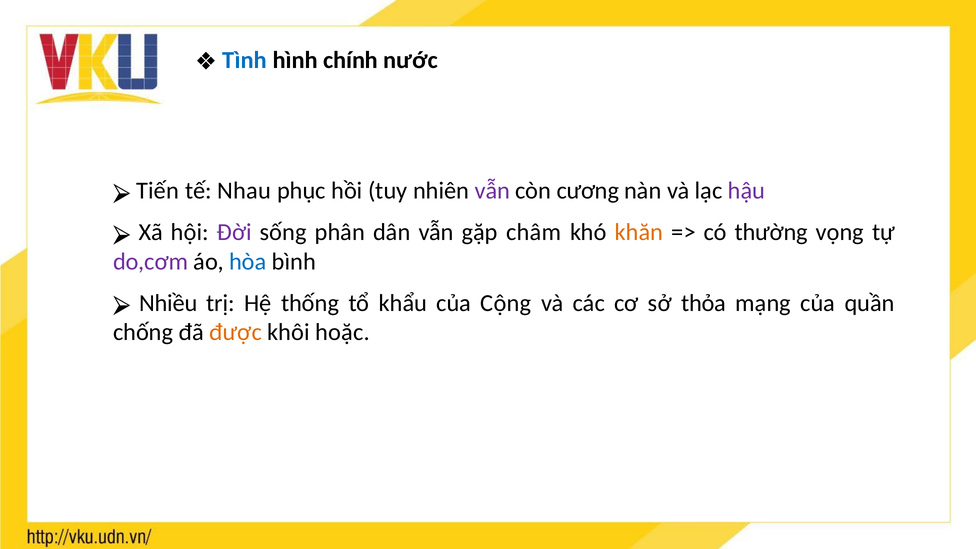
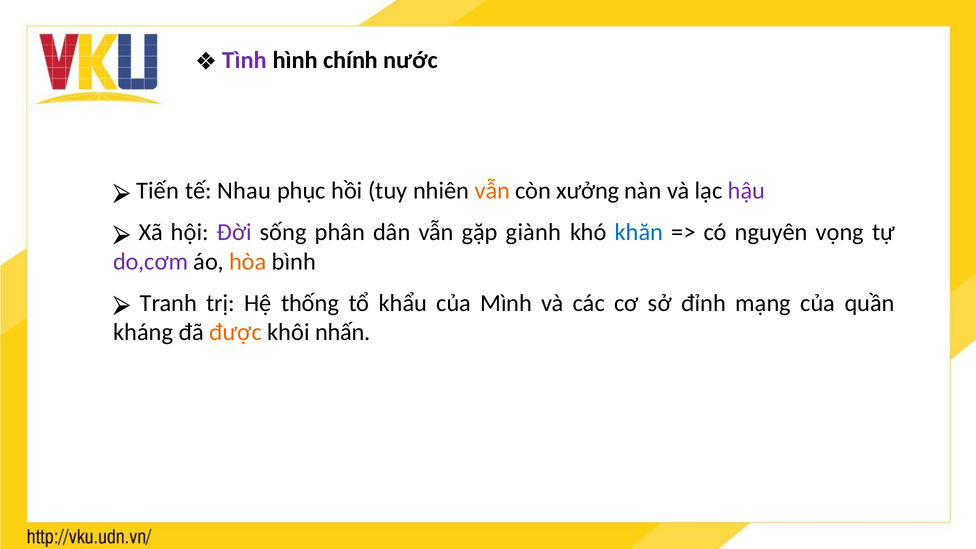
Tình colour: blue -> purple
vẫn at (492, 191) colour: purple -> orange
cương: cương -> xưởng
châm: châm -> giành
khăn colour: orange -> blue
thường: thường -> nguyên
hòa colour: blue -> orange
Nhiều: Nhiều -> Tranh
Cộng: Cộng -> Mình
thỏa: thỏa -> đỉnh
chống: chống -> kháng
hoặc: hoặc -> nhấn
